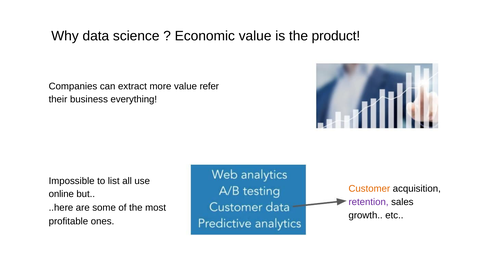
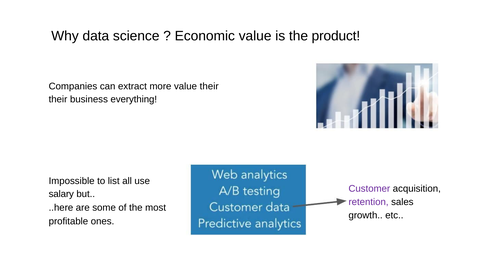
value refer: refer -> their
Customer colour: orange -> purple
online: online -> salary
